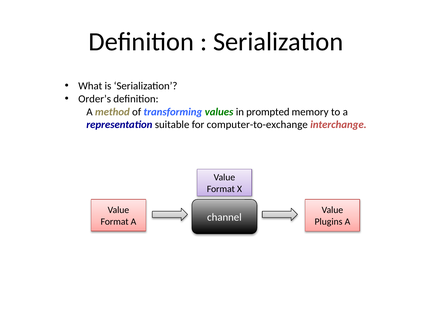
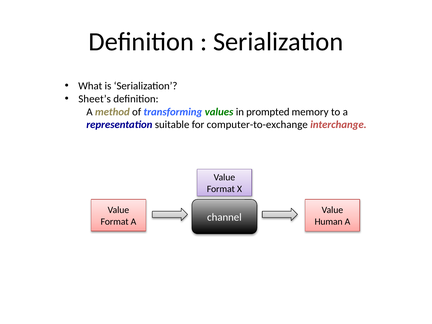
Order’s: Order’s -> Sheet’s
Plugins: Plugins -> Human
